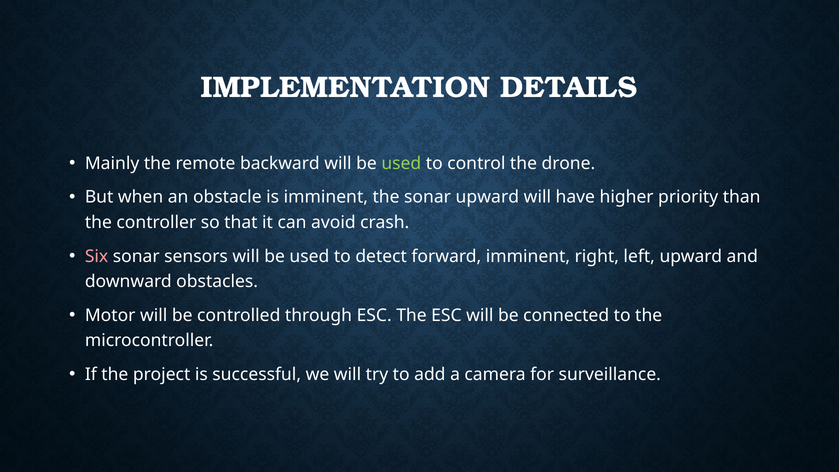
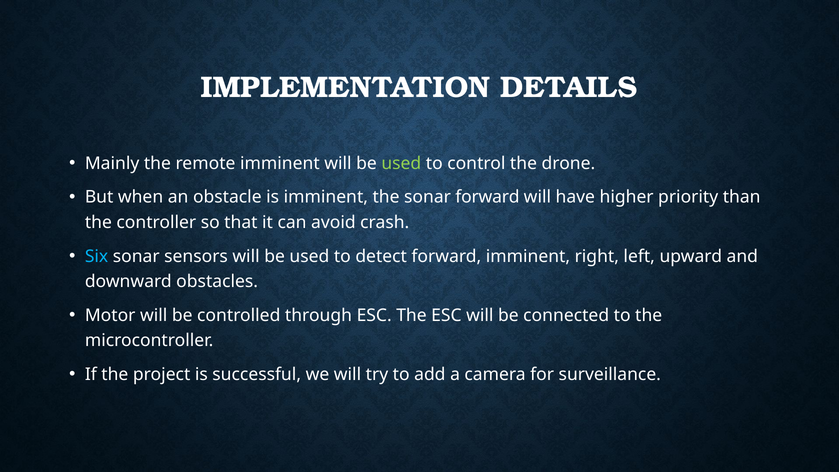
remote backward: backward -> imminent
sonar upward: upward -> forward
Six colour: pink -> light blue
